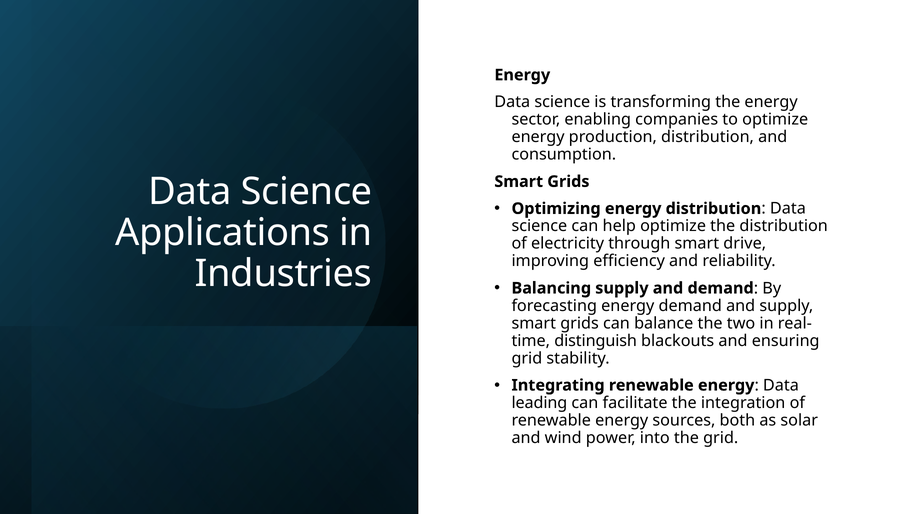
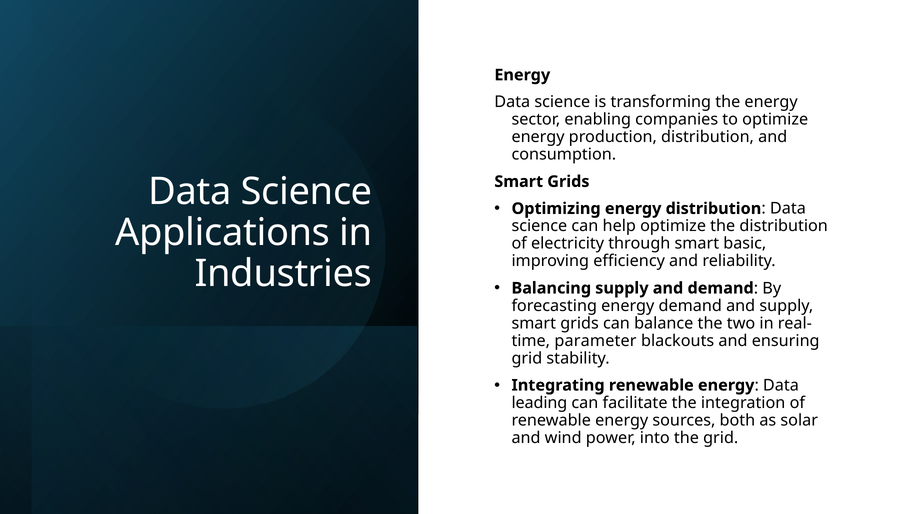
drive: drive -> basic
distinguish: distinguish -> parameter
